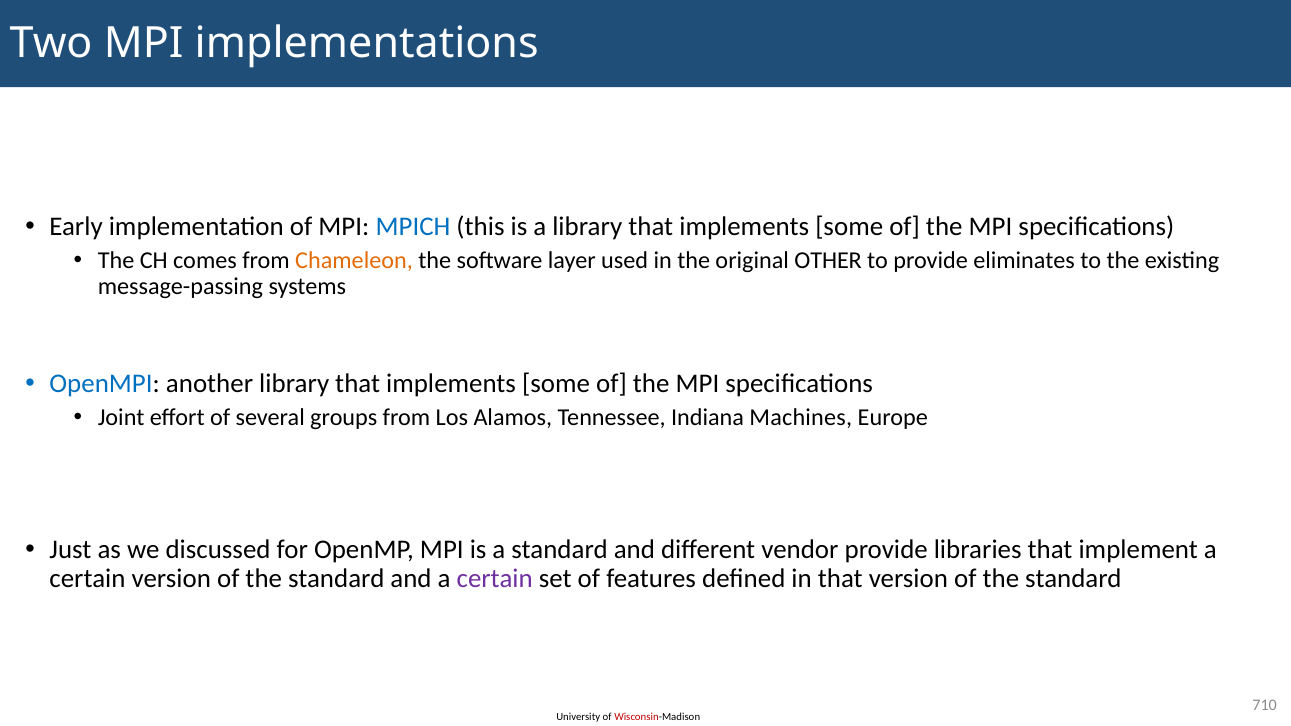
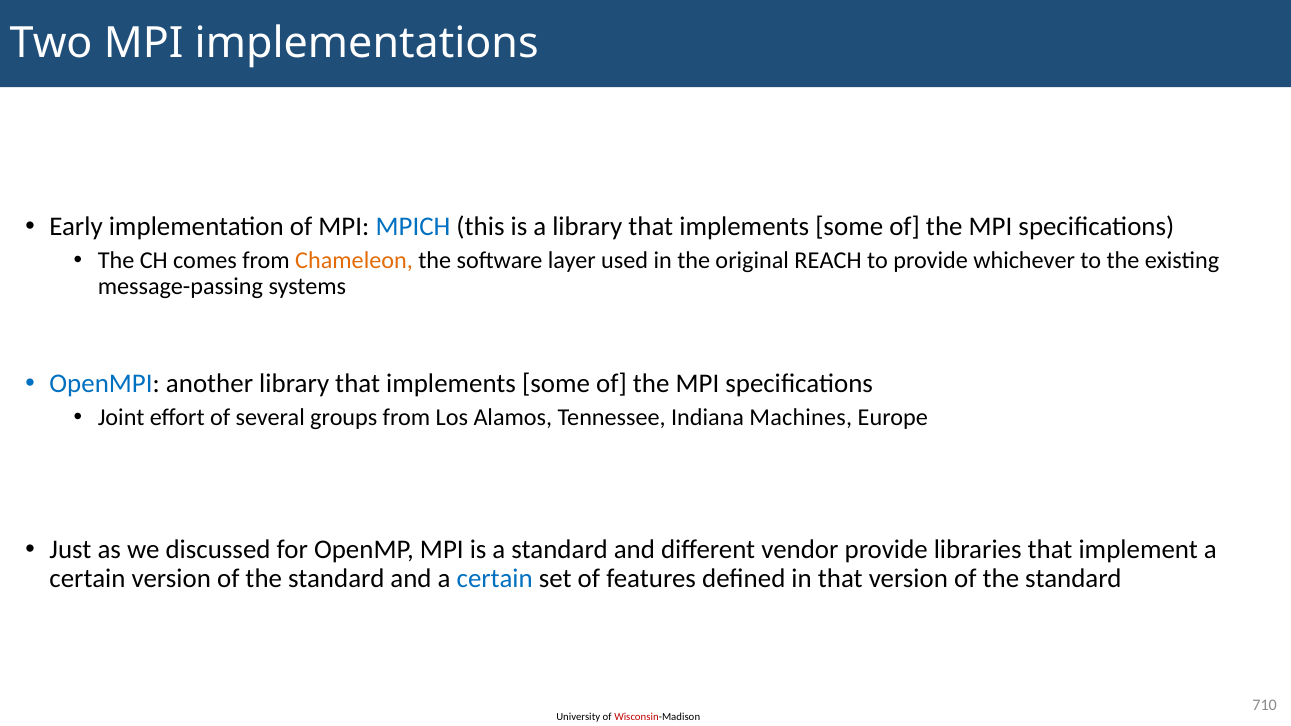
OTHER: OTHER -> REACH
eliminates: eliminates -> whichever
certain at (495, 579) colour: purple -> blue
